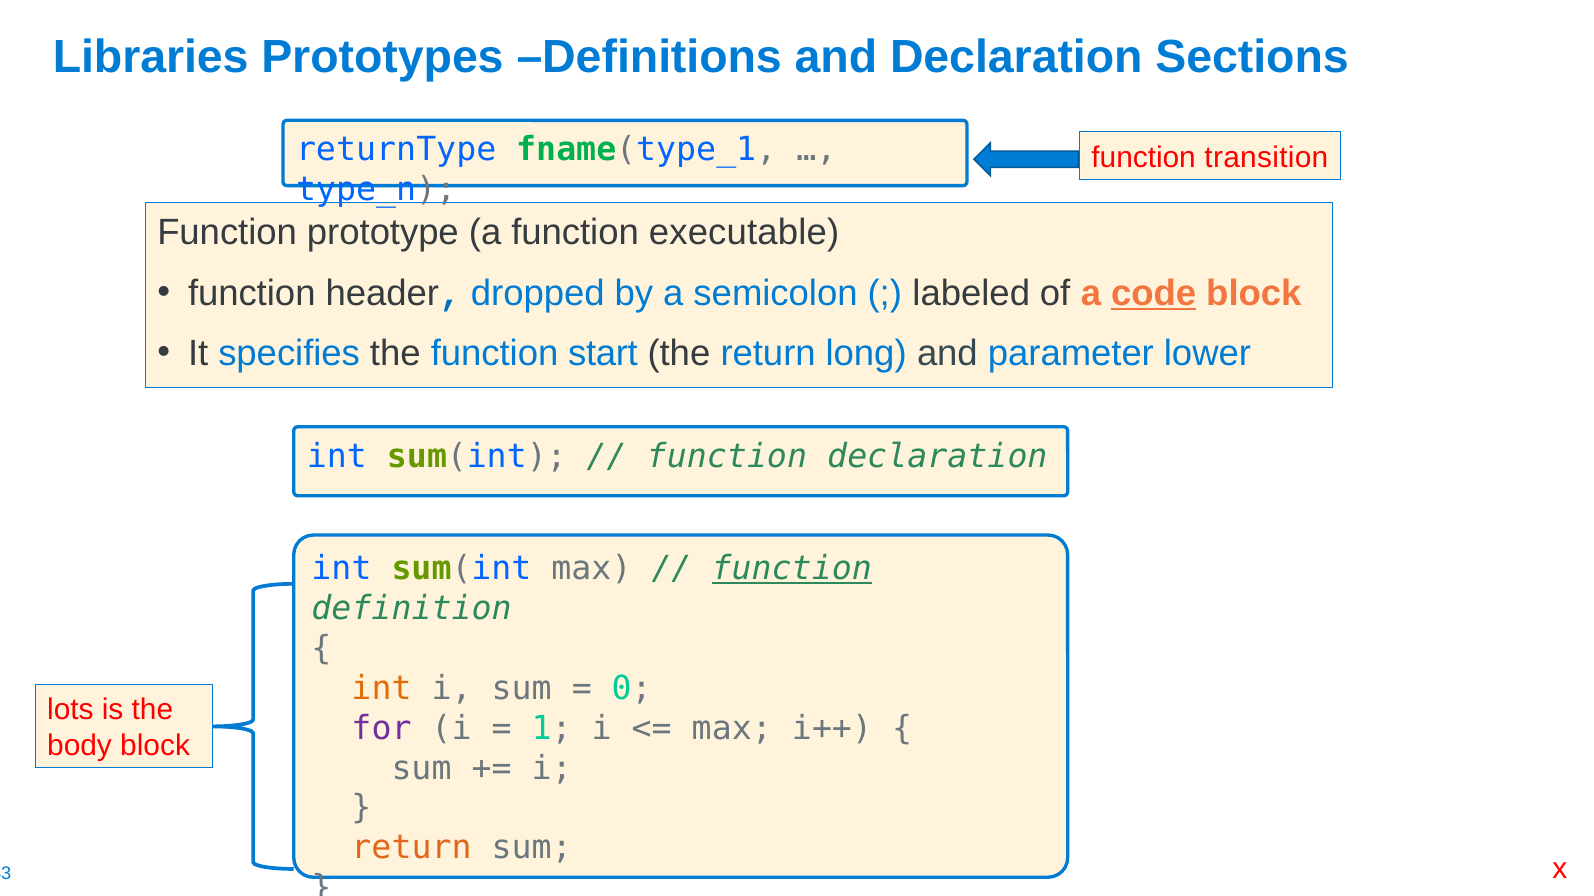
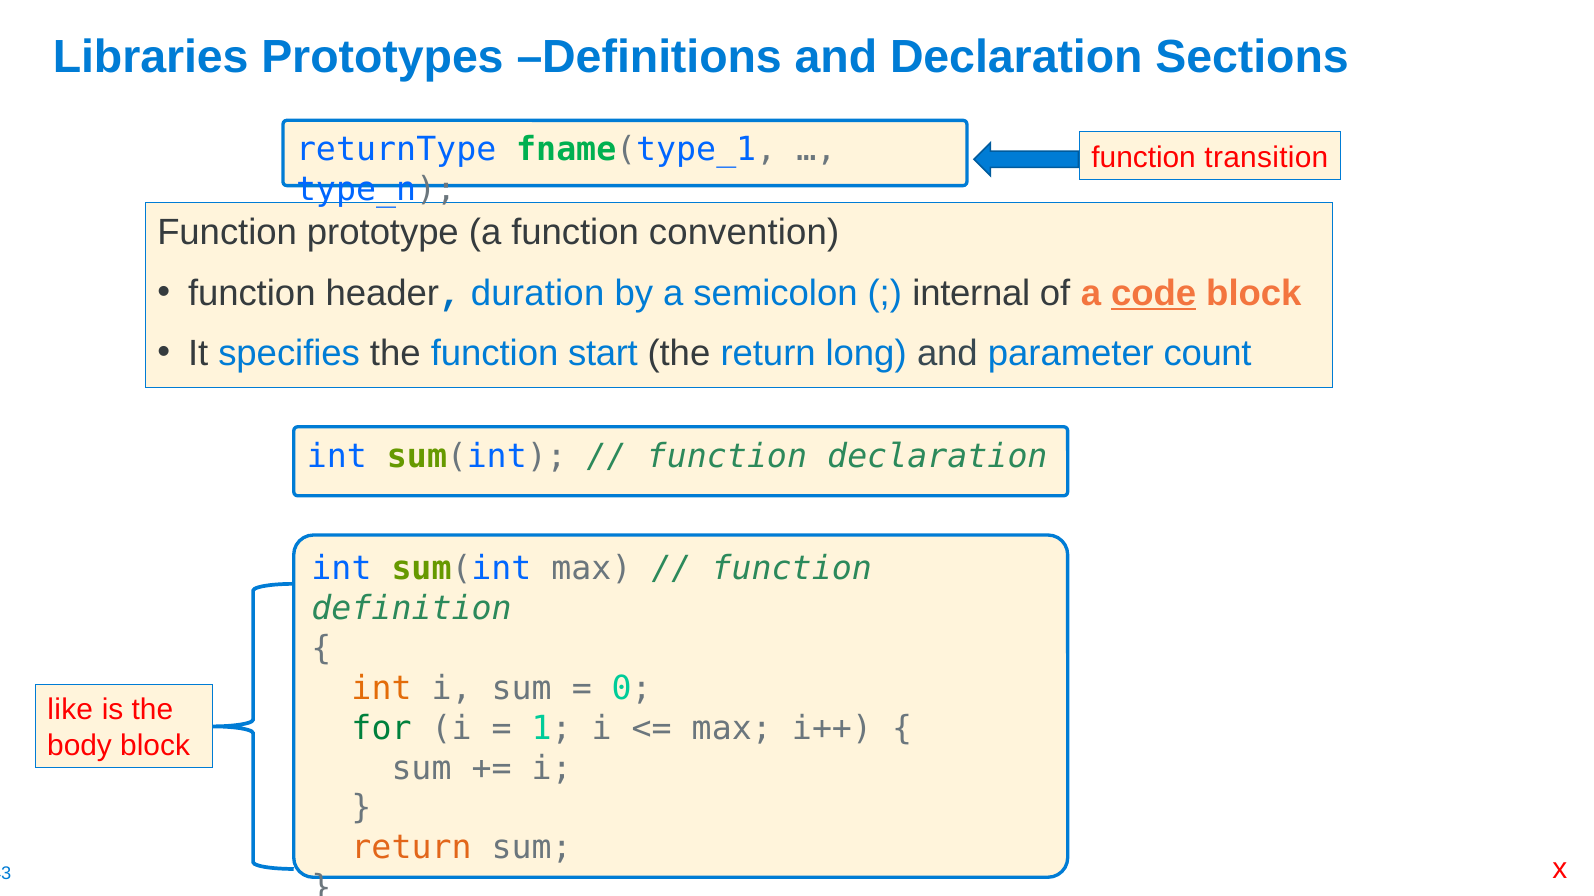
executable: executable -> convention
dropped: dropped -> duration
labeled: labeled -> internal
lower: lower -> count
function at (792, 569) underline: present -> none
lots: lots -> like
for colour: purple -> green
